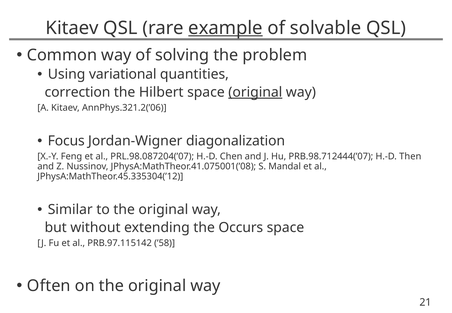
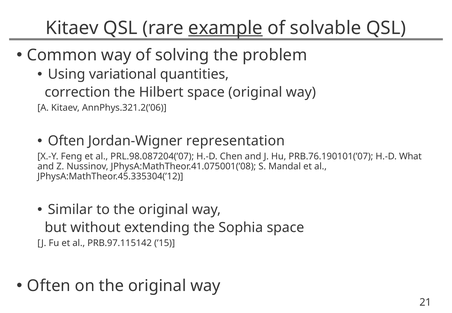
original at (255, 92) underline: present -> none
Focus at (66, 141): Focus -> Often
diagonalization: diagonalization -> representation
PRB.98.712444(’07: PRB.98.712444(’07 -> PRB.76.190101(’07
Then: Then -> What
Occurs: Occurs -> Sophia
’58: ’58 -> ’15
